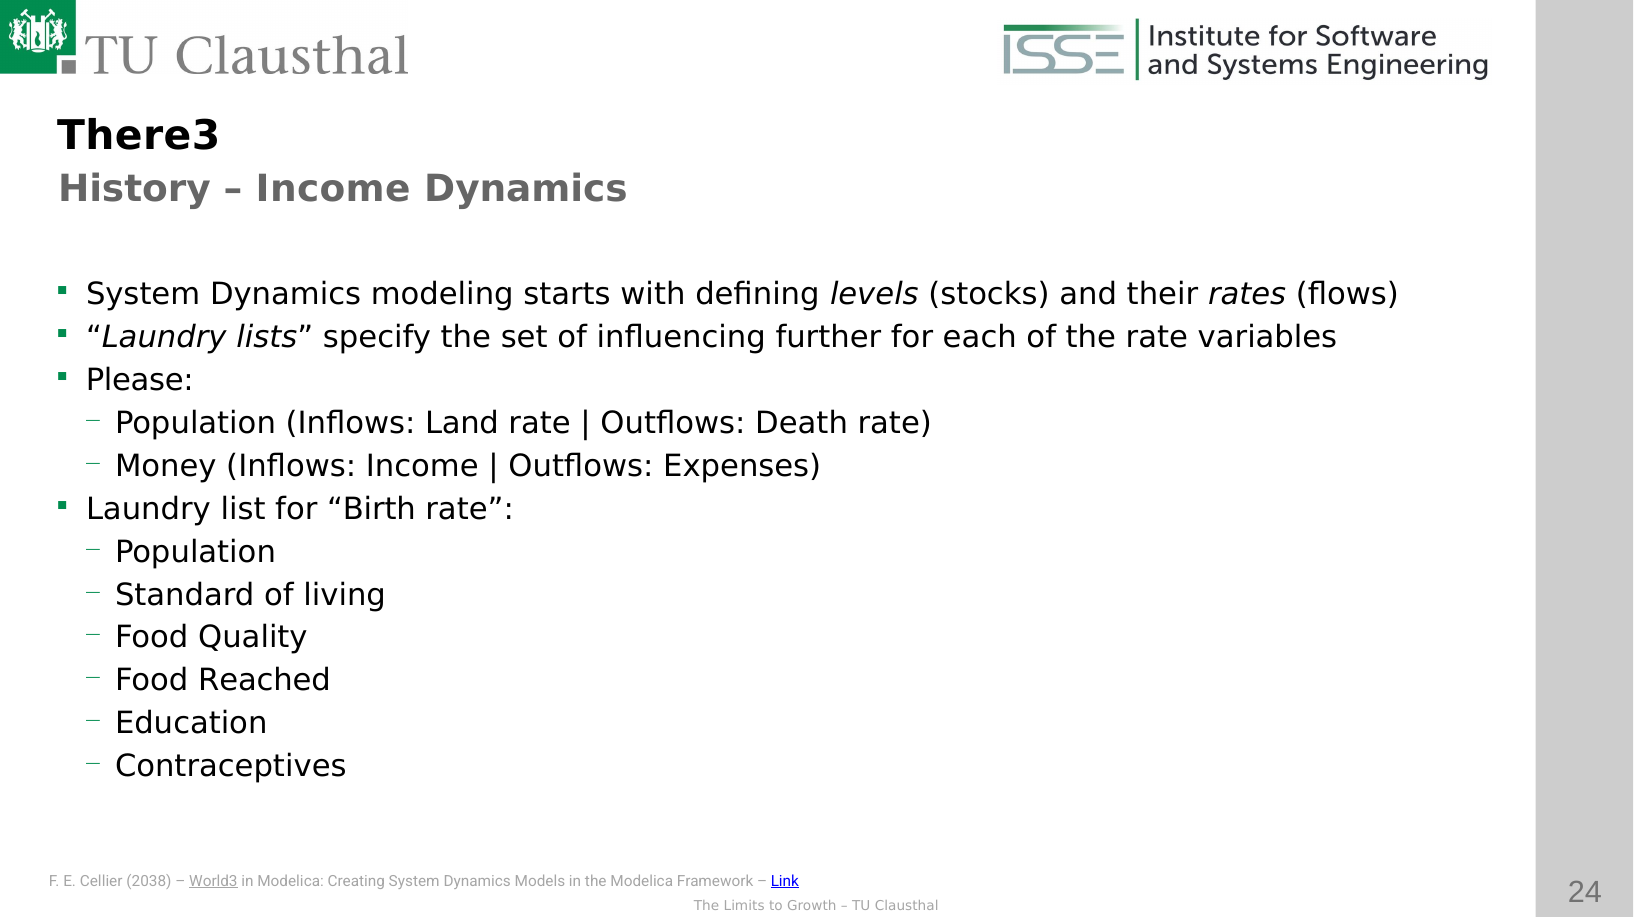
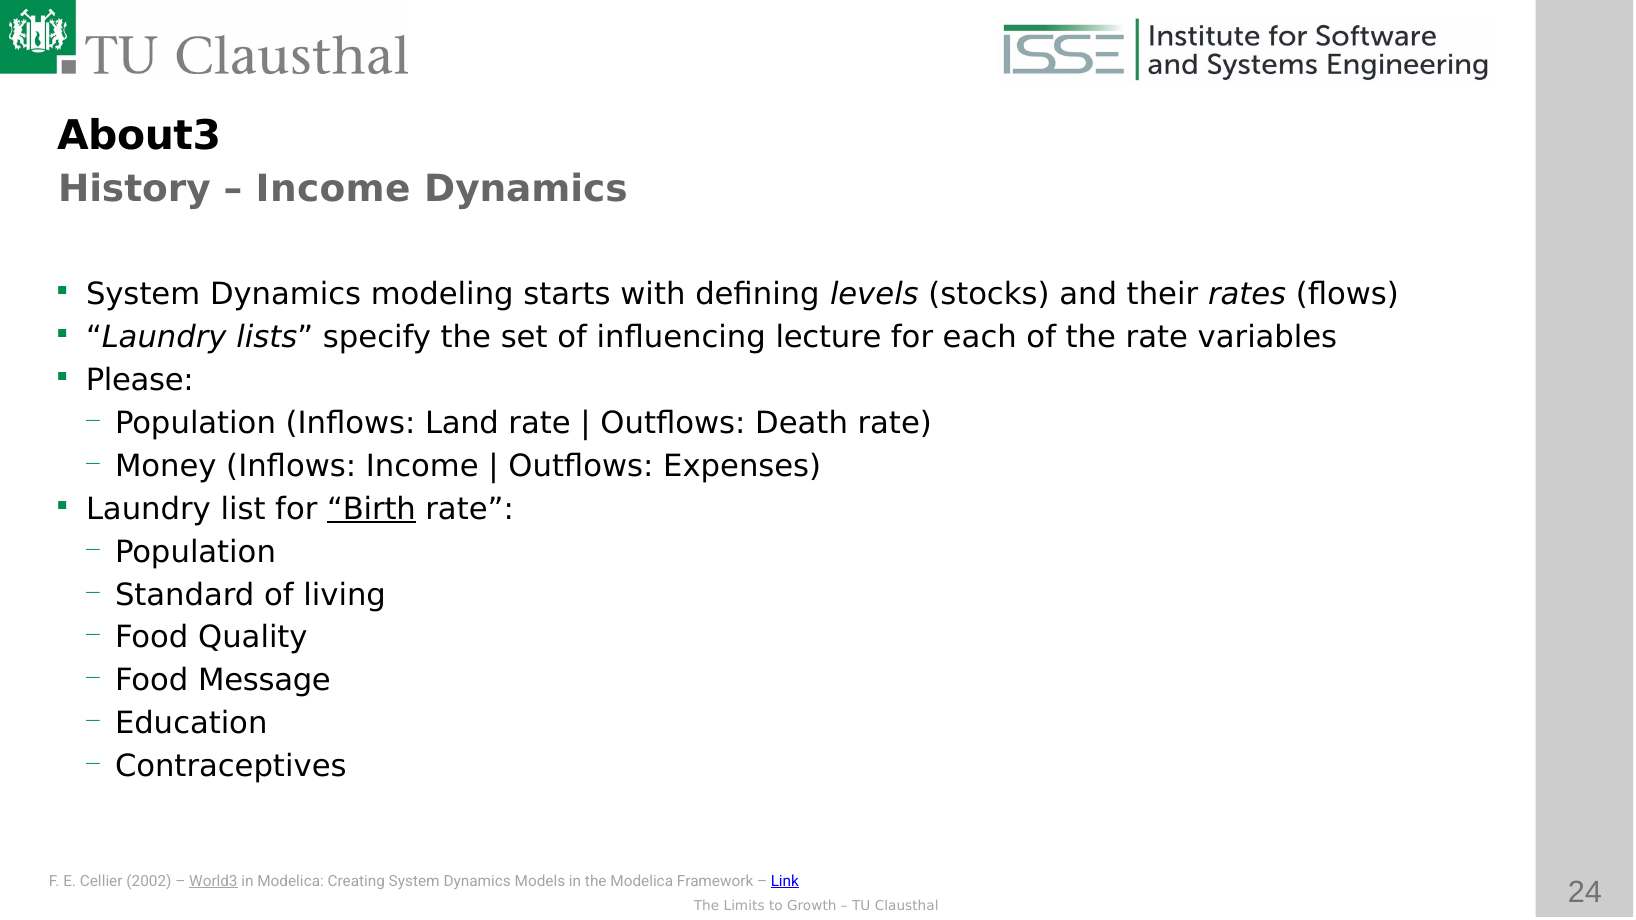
There3: There3 -> About3
further: further -> lecture
Birth underline: none -> present
Reached: Reached -> Message
2038: 2038 -> 2002
